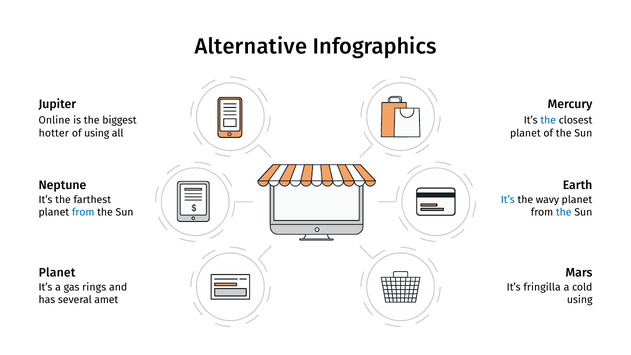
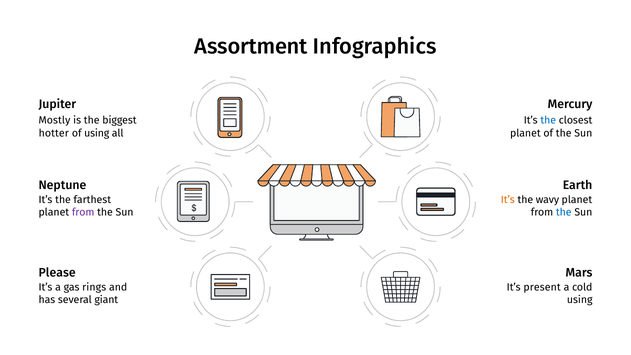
Alternative: Alternative -> Assortment
Online: Online -> Mostly
It’s at (508, 200) colour: blue -> orange
from at (83, 212) colour: blue -> purple
Planet at (57, 273): Planet -> Please
fringilla: fringilla -> present
amet: amet -> giant
